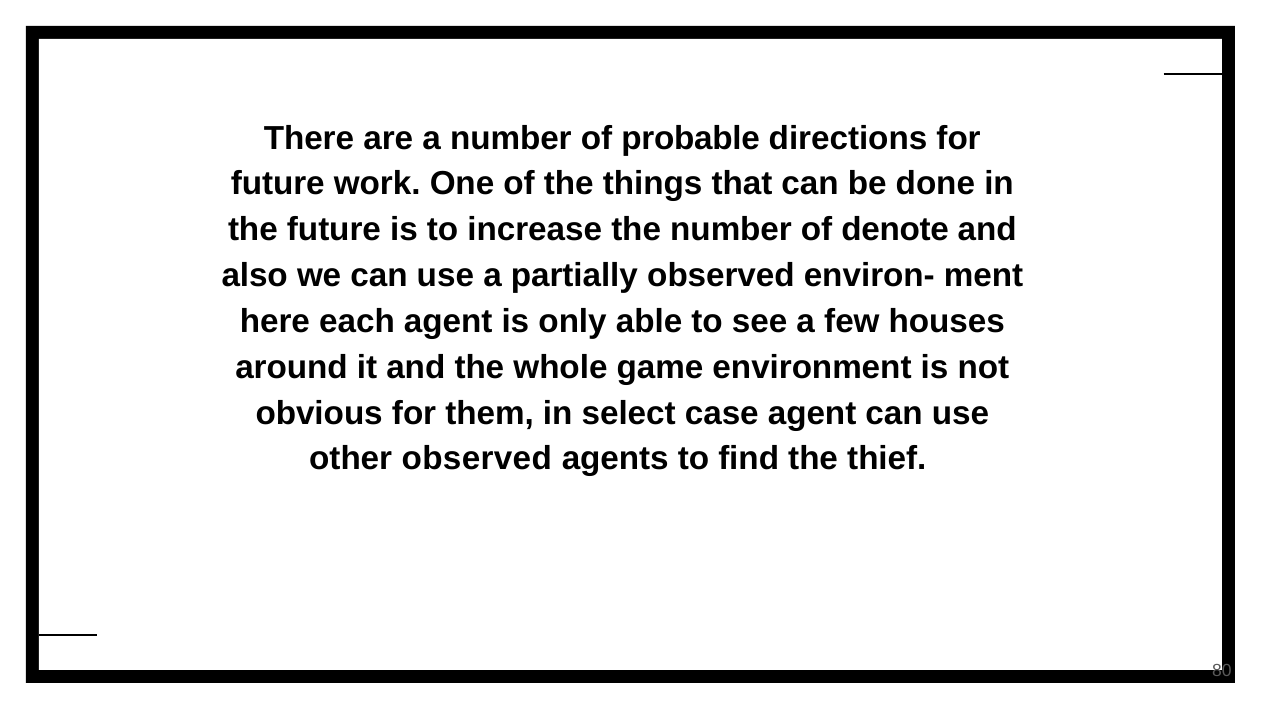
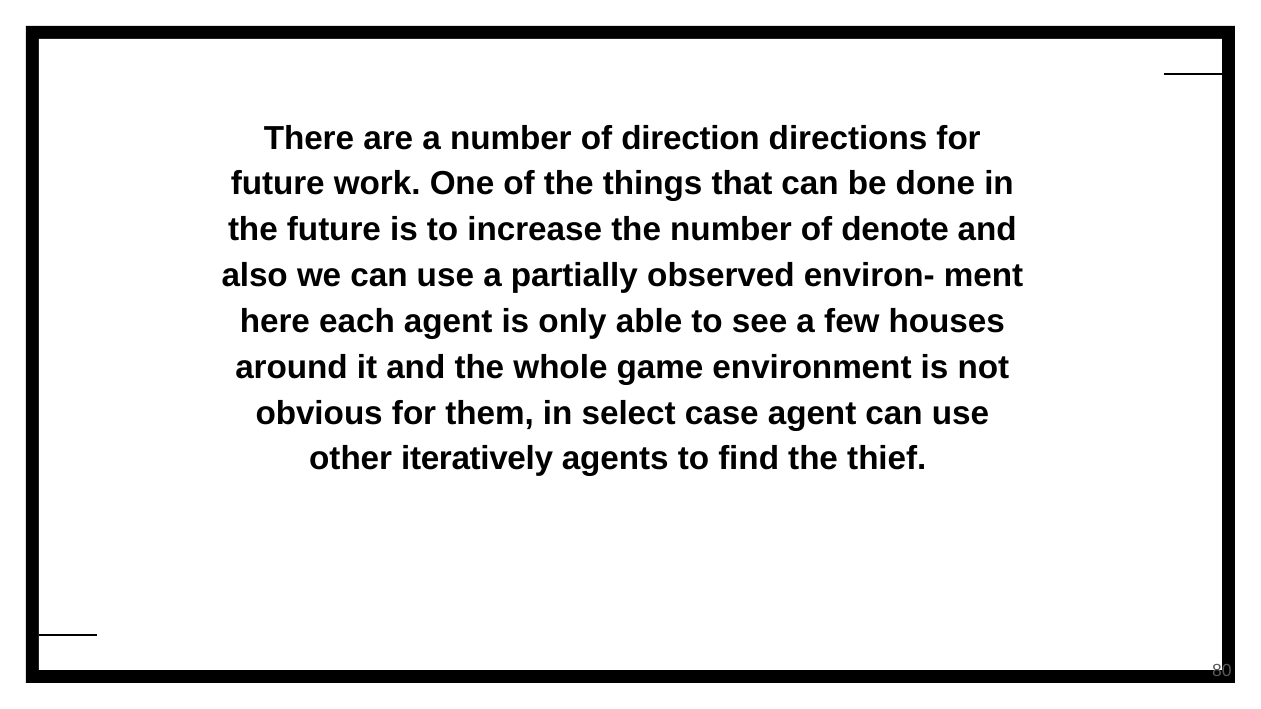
probable: probable -> direction
other observed: observed -> iteratively
